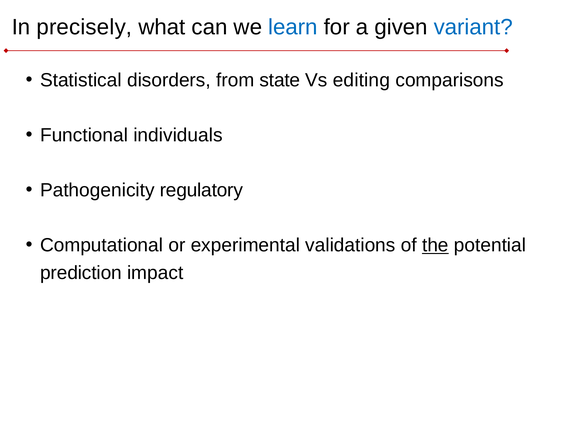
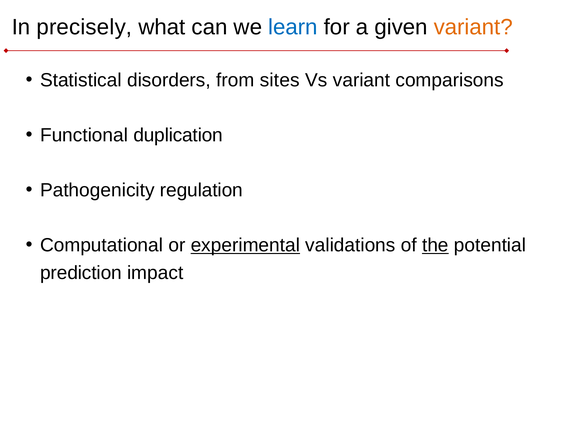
variant at (473, 27) colour: blue -> orange
state: state -> sites
Vs editing: editing -> variant
individuals: individuals -> duplication
regulatory: regulatory -> regulation
experimental underline: none -> present
